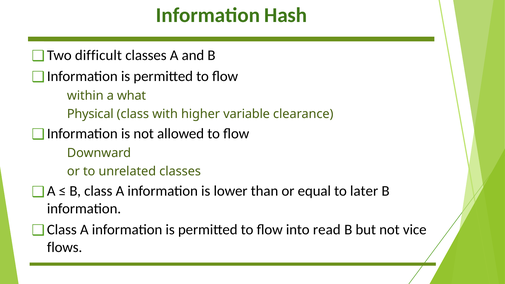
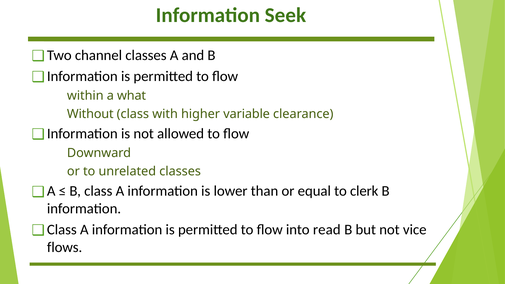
Hash: Hash -> Seek
difficult: difficult -> channel
Physical: Physical -> Without
later: later -> clerk
